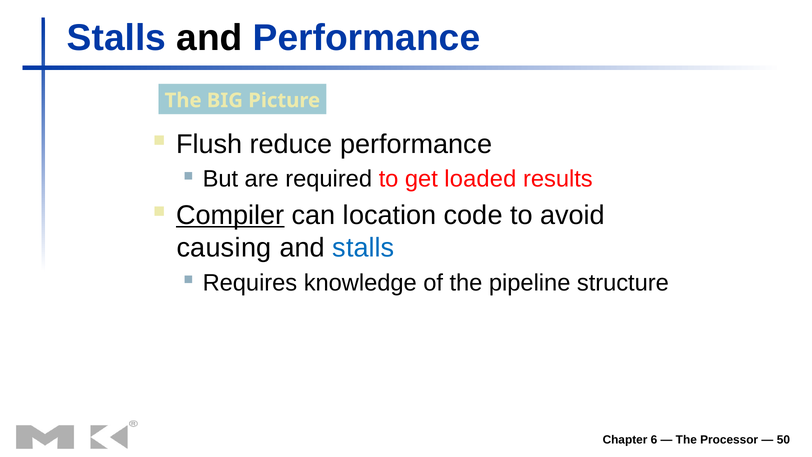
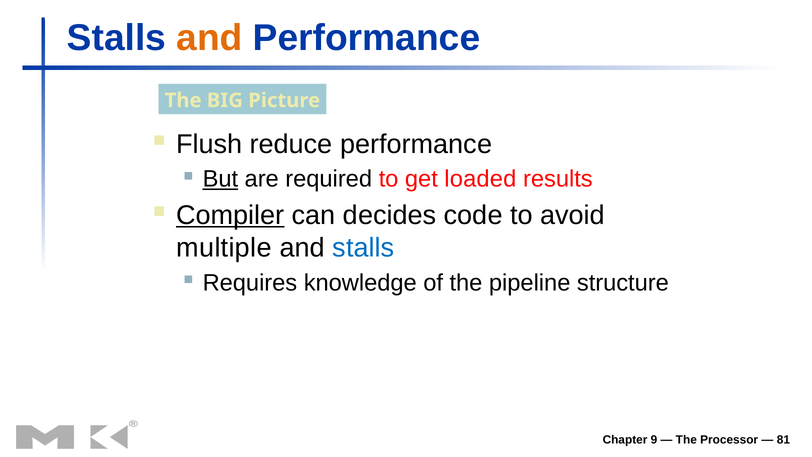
and at (209, 38) colour: black -> orange
But underline: none -> present
location: location -> decides
causing: causing -> multiple
6: 6 -> 9
50: 50 -> 81
